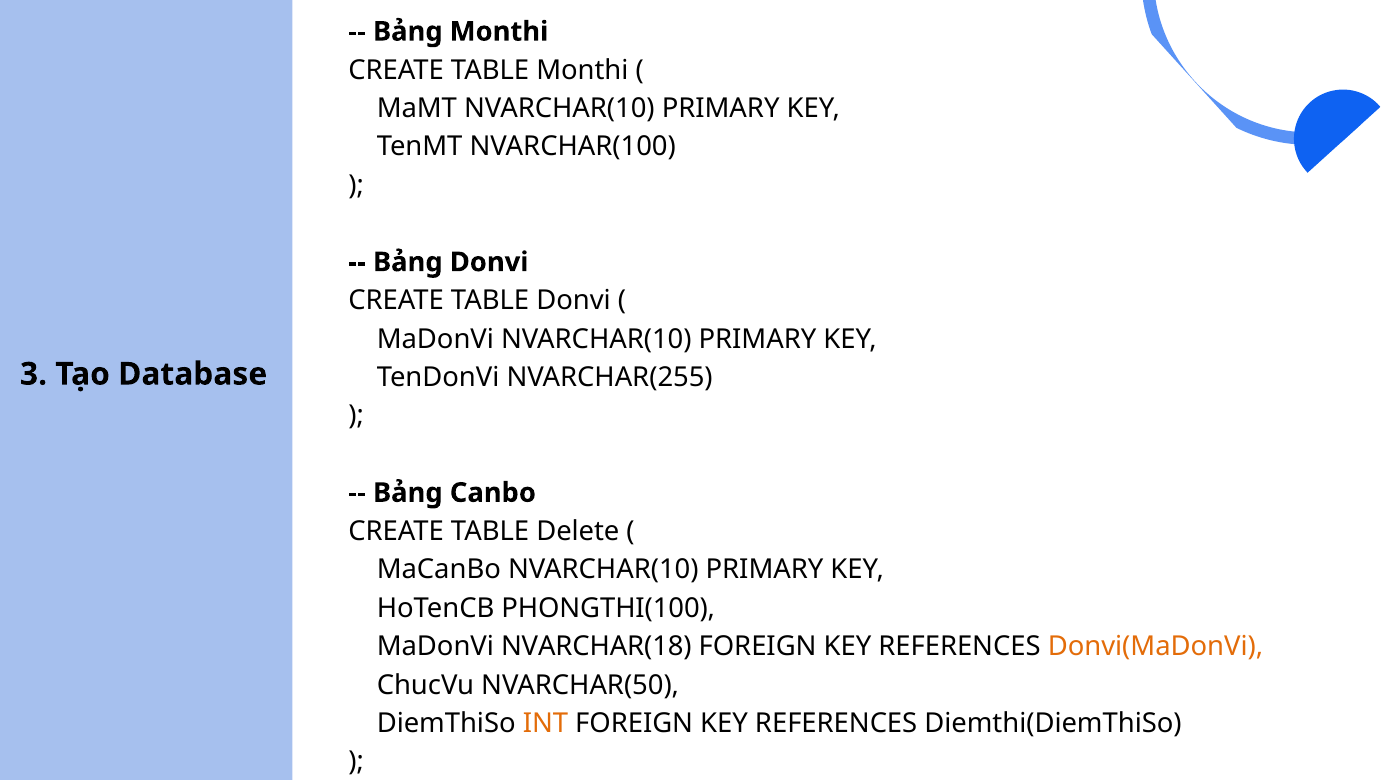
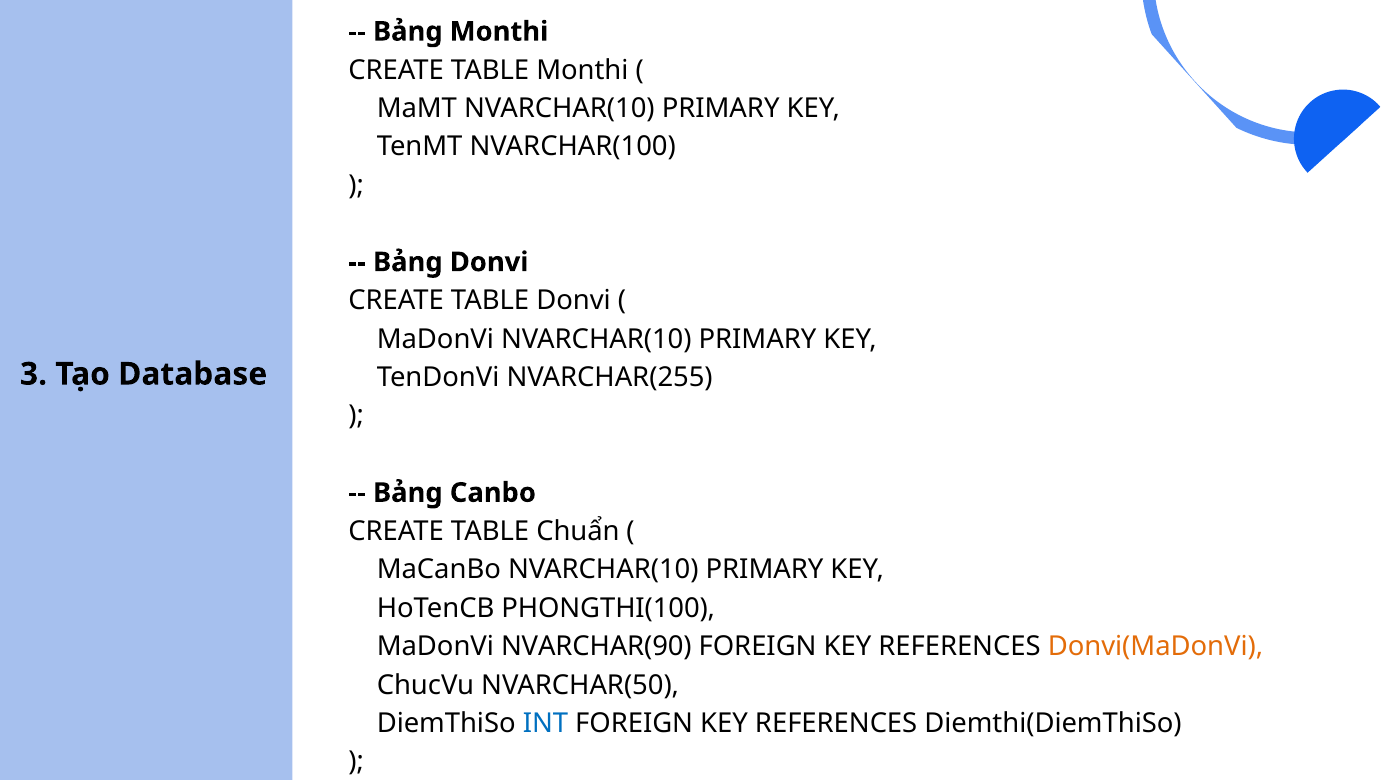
Delete: Delete -> Chuẩn
NVARCHAR(18: NVARCHAR(18 -> NVARCHAR(90
INT colour: orange -> blue
